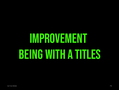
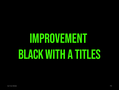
BEING: BEING -> BLACK
